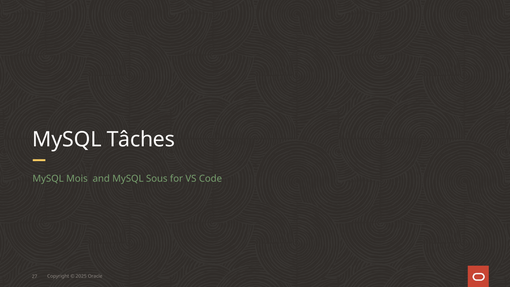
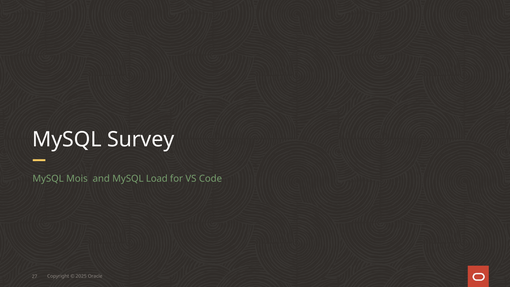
Tâches: Tâches -> Survey
Sous: Sous -> Load
